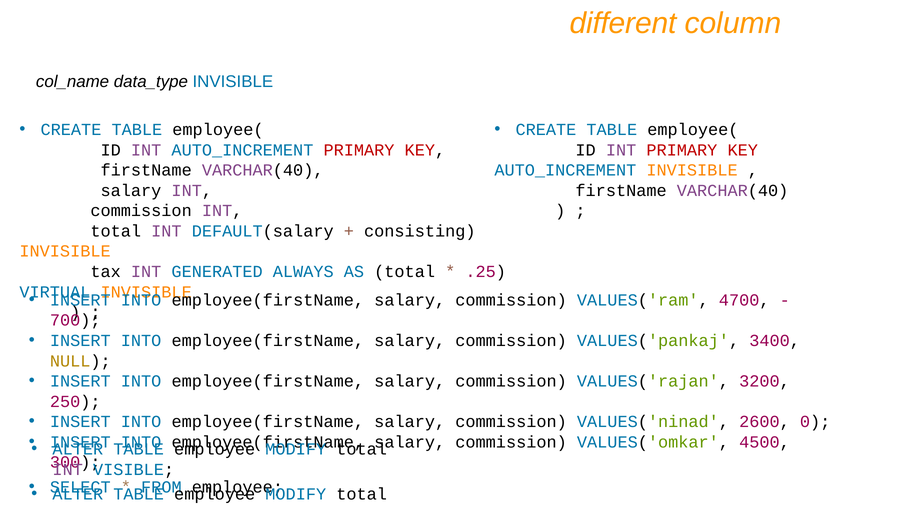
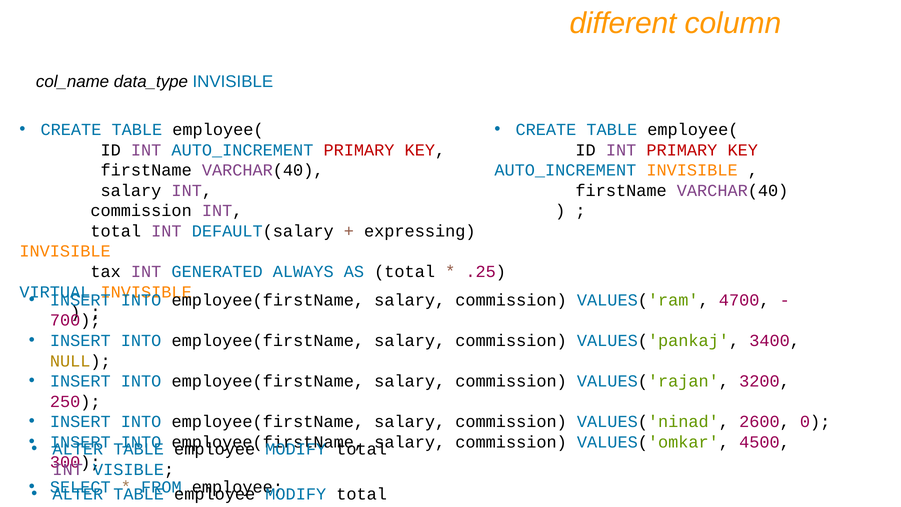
consisting: consisting -> expressing
